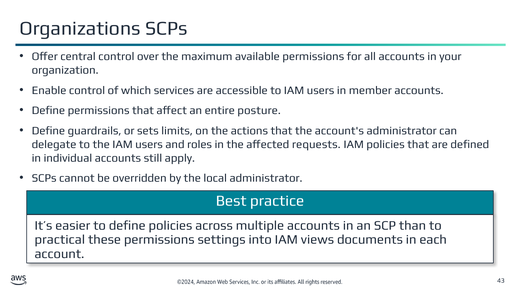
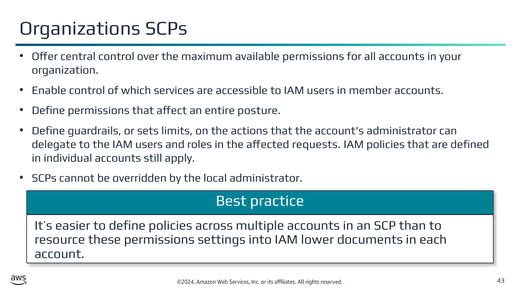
practical: practical -> resource
views: views -> lower
